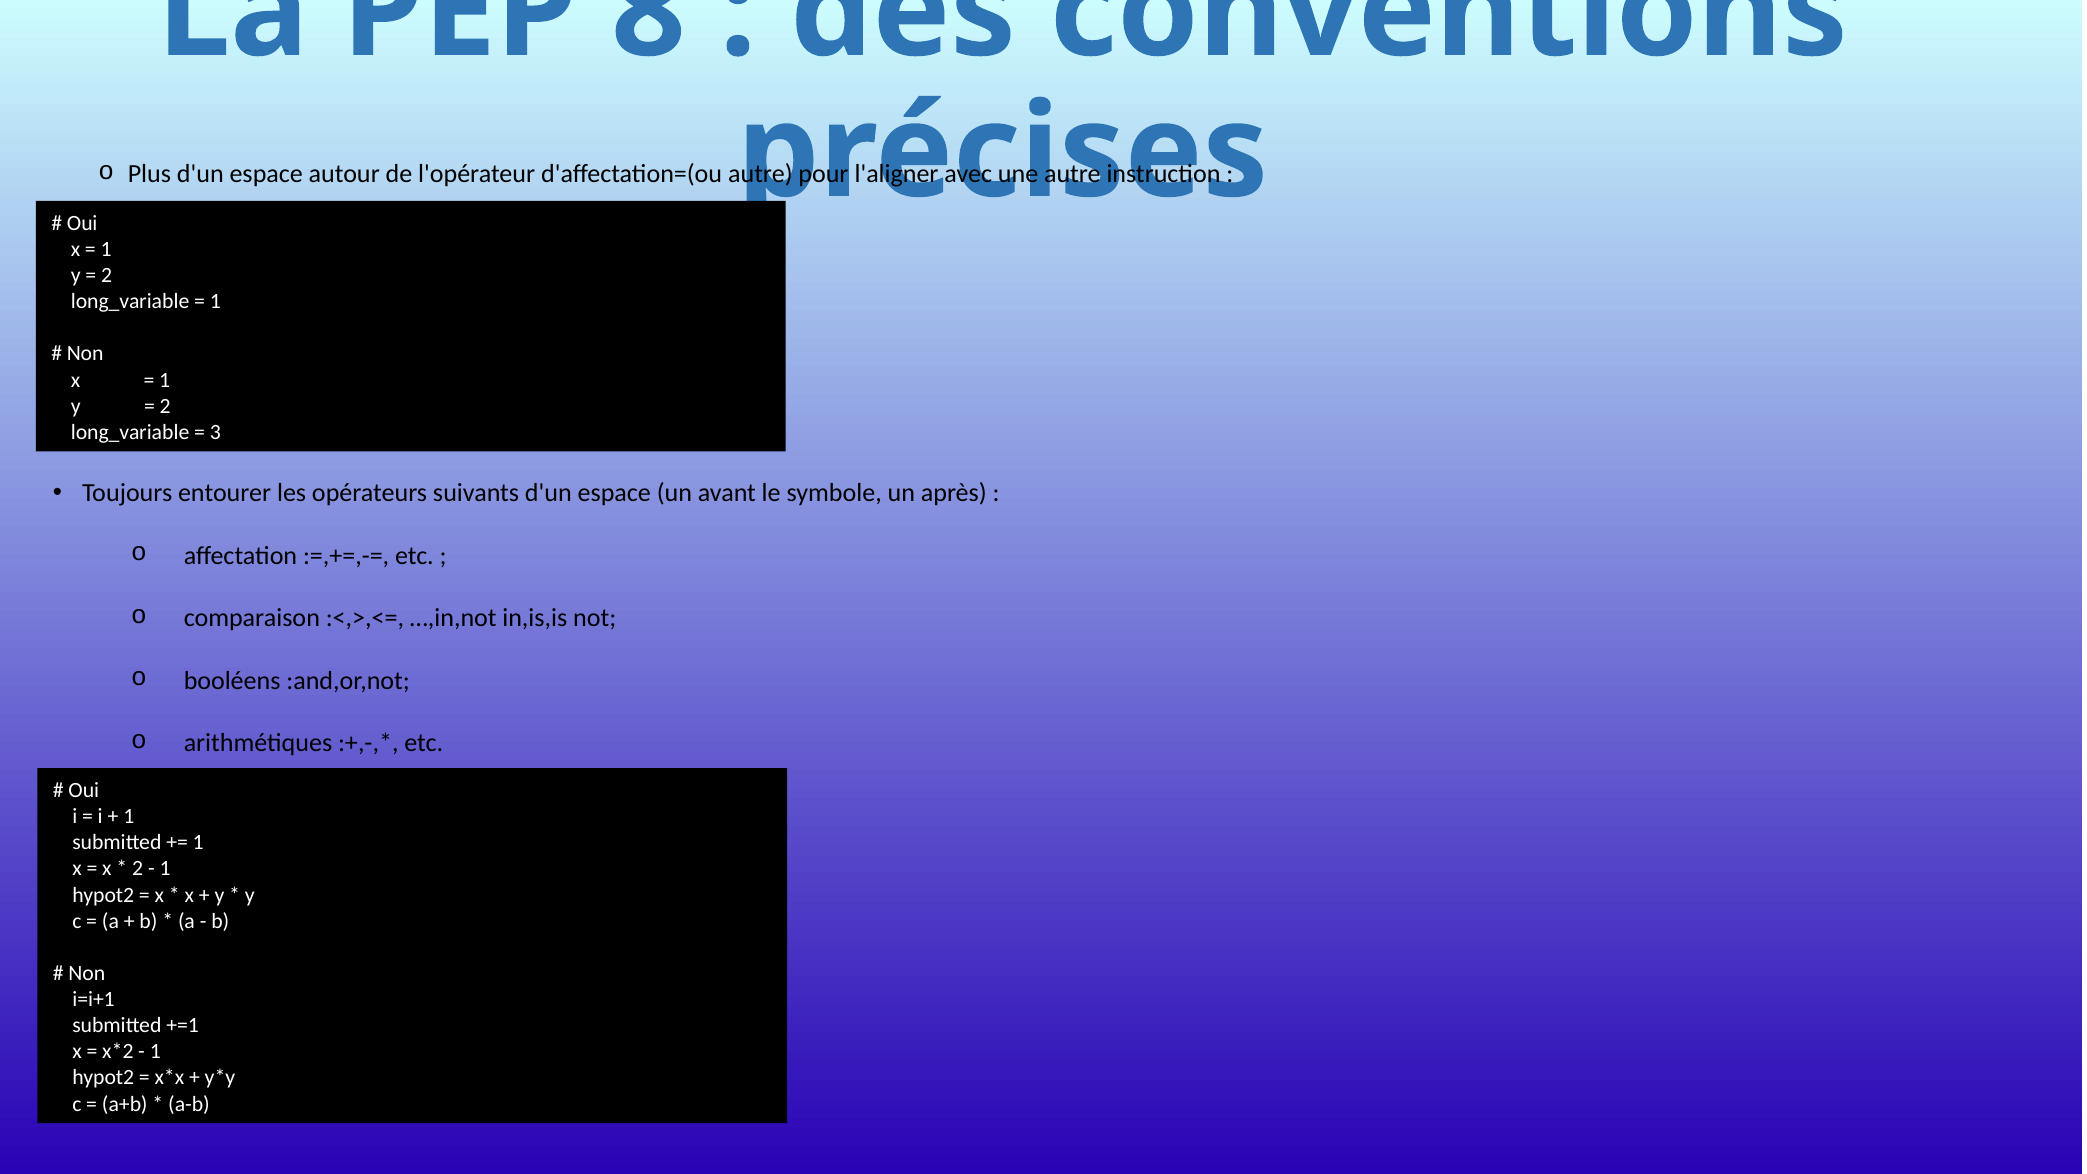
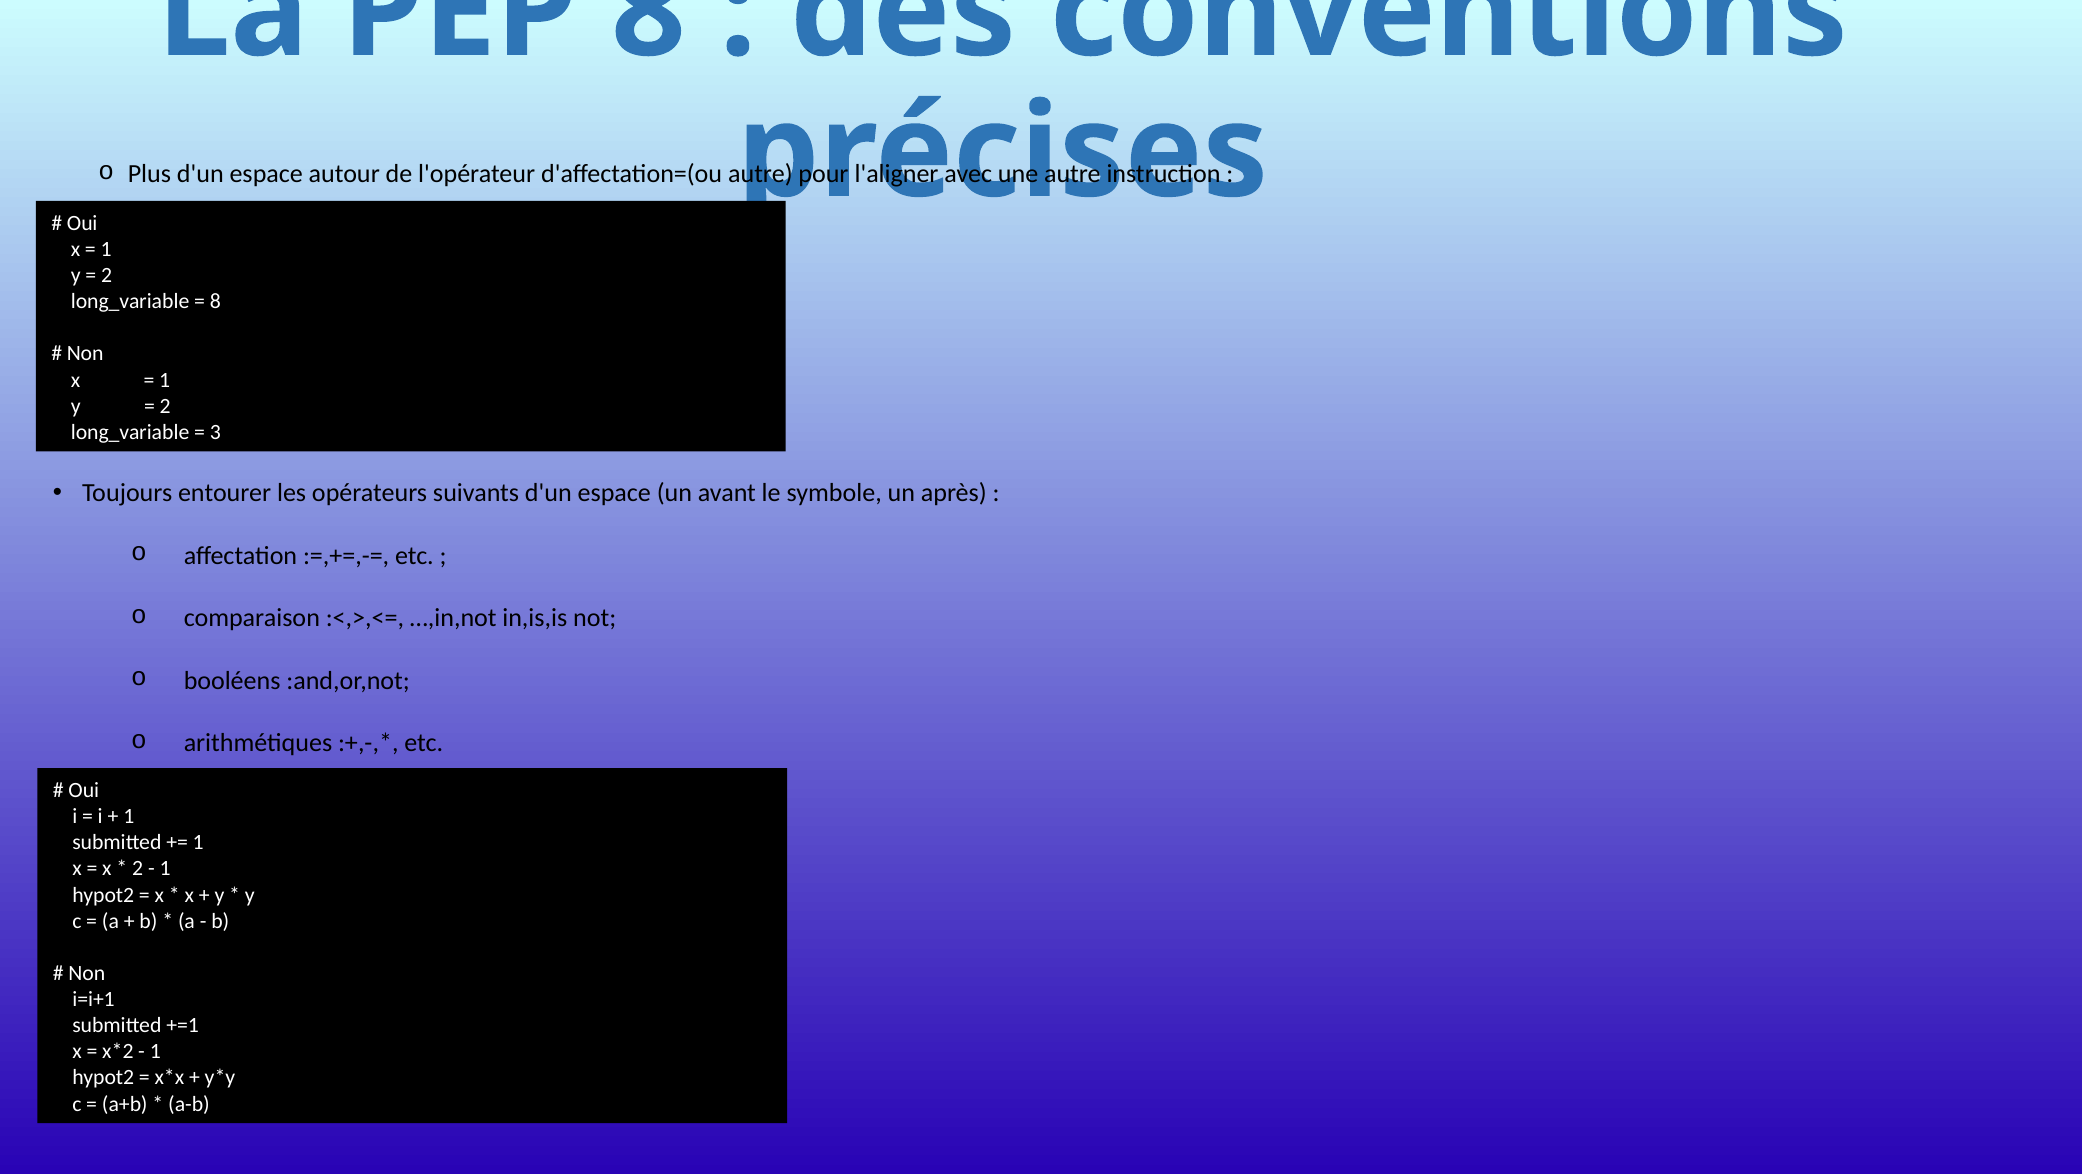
1 at (215, 301): 1 -> 8
